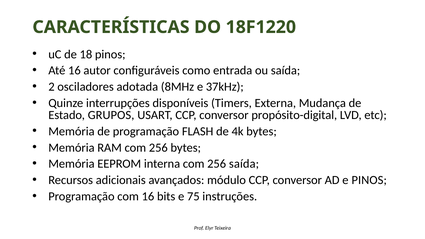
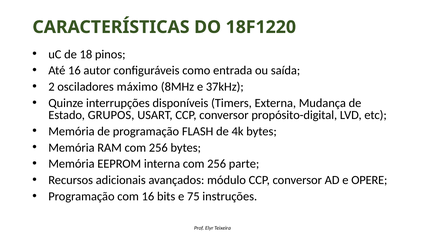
adotada: adotada -> máximo
256 saída: saída -> parte
e PINOS: PINOS -> OPERE
